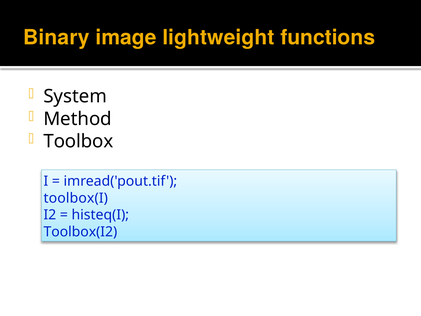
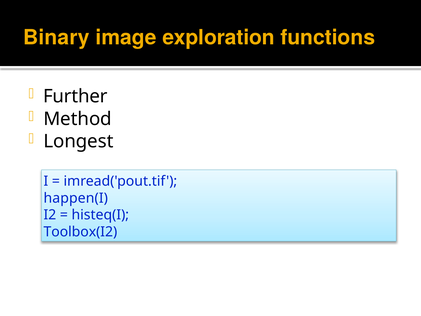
lightweight: lightweight -> exploration
System: System -> Further
Toolbox: Toolbox -> Longest
toolbox(I: toolbox(I -> happen(I
